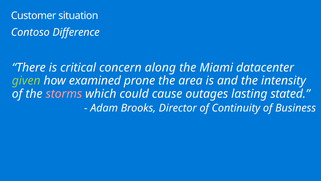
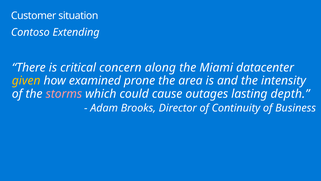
Difference: Difference -> Extending
given colour: light green -> yellow
stated: stated -> depth
